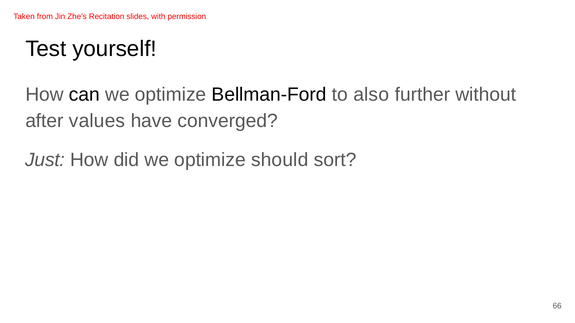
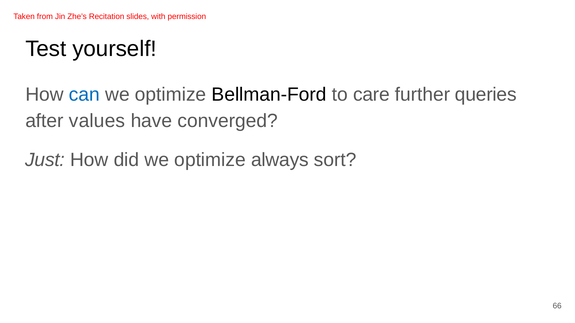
can colour: black -> blue
also: also -> care
without: without -> queries
should: should -> always
